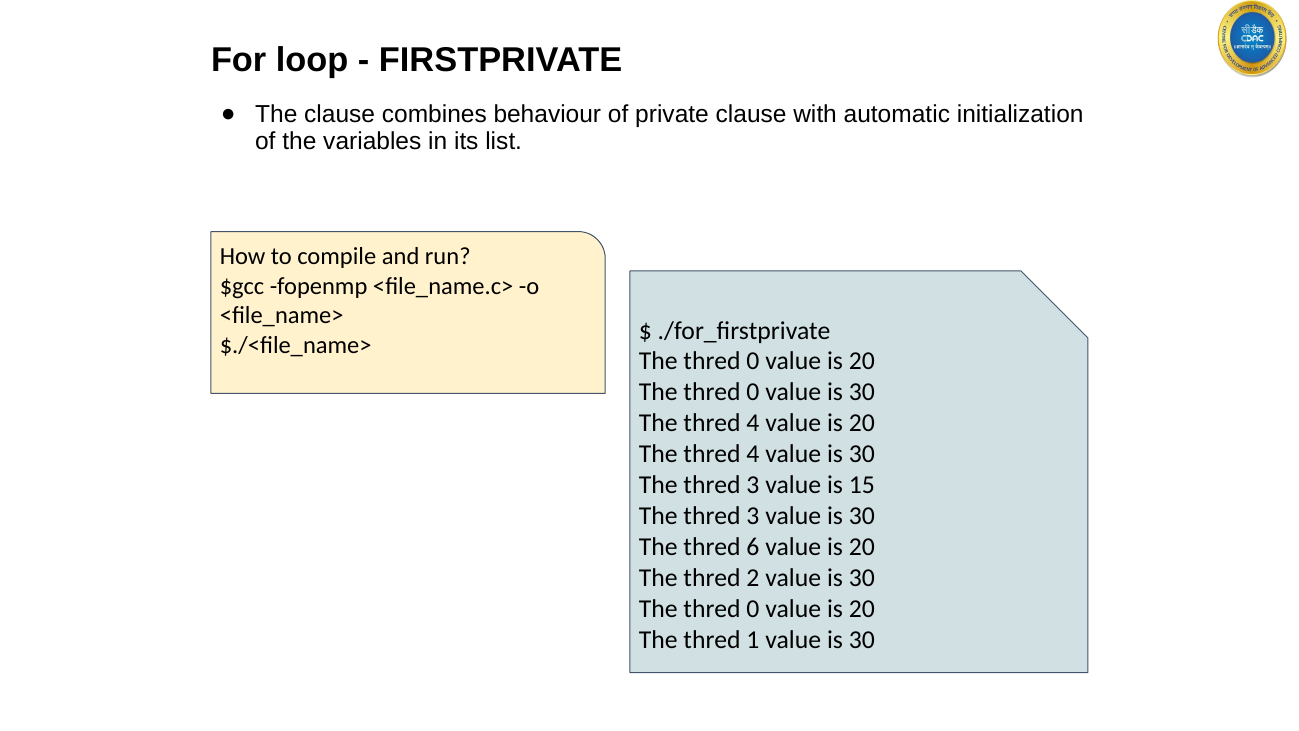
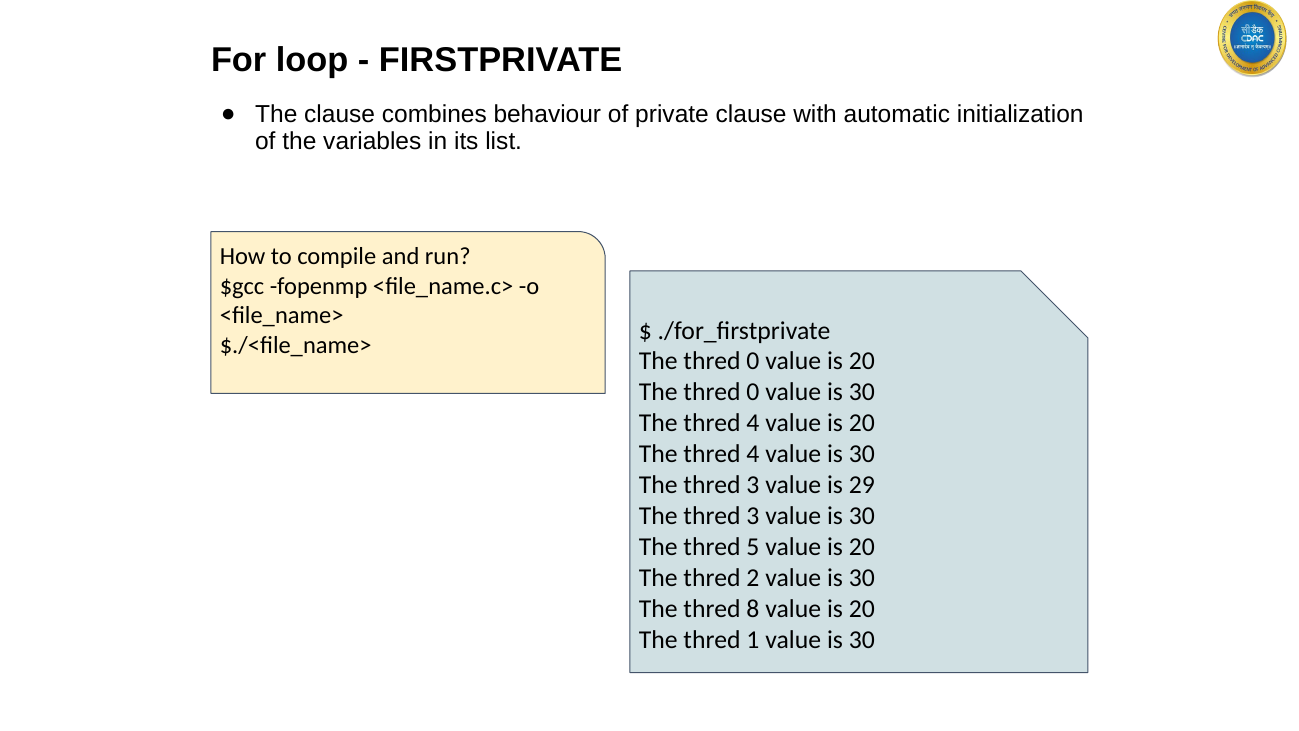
15: 15 -> 29
6: 6 -> 5
0 at (753, 609): 0 -> 8
